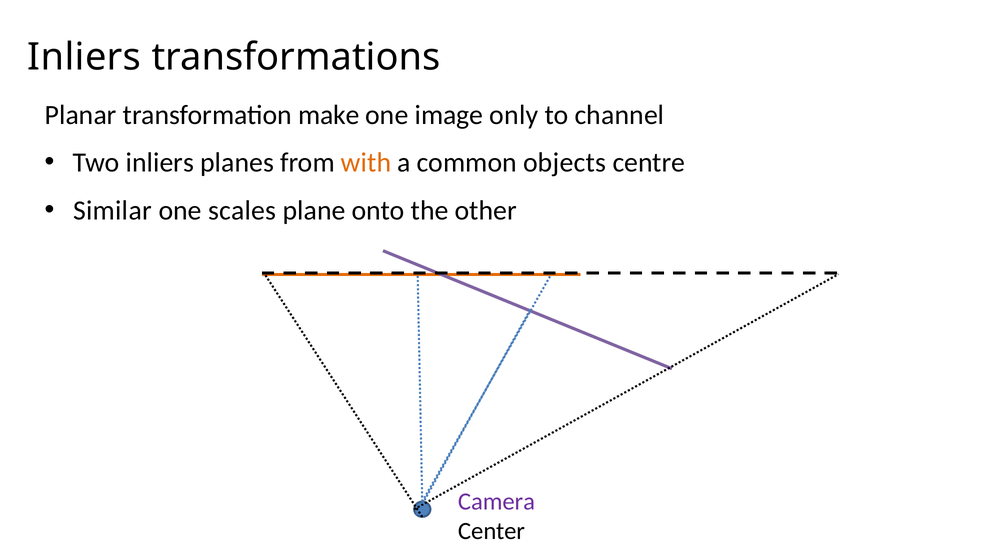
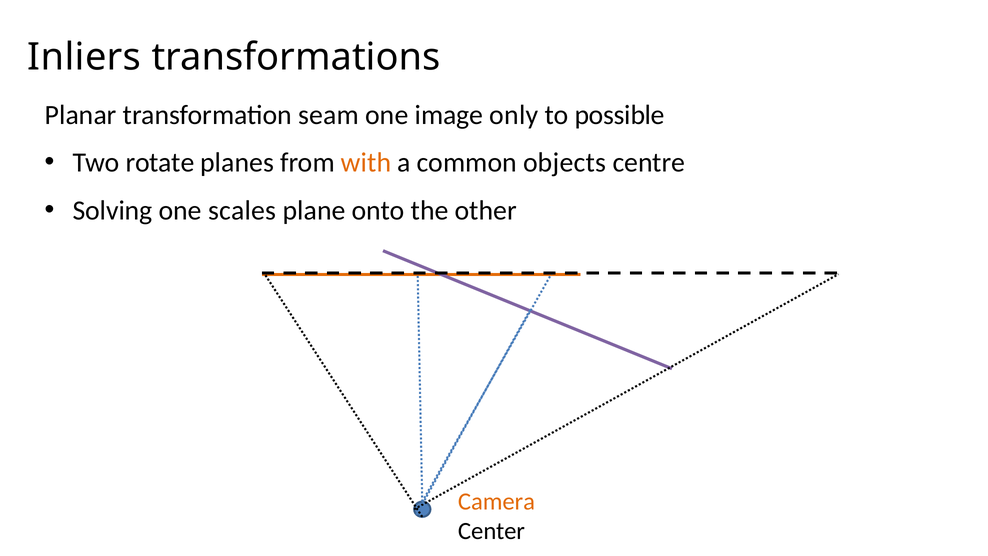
make: make -> seam
channel: channel -> possible
Two inliers: inliers -> rotate
Similar: Similar -> Solving
Camera colour: purple -> orange
